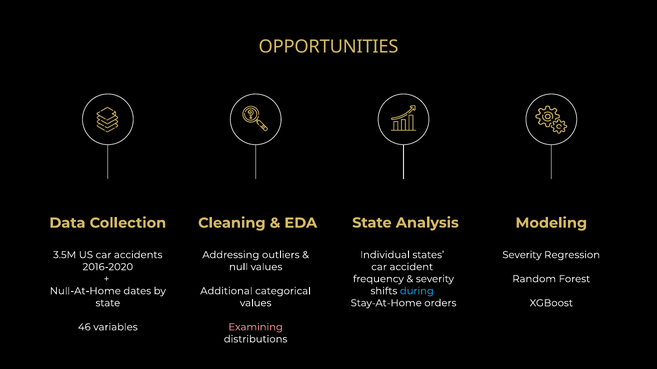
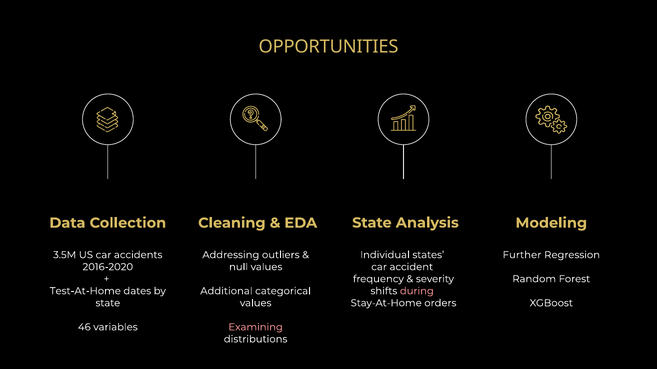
Severity at (522, 255): Severity -> Further
Null-At-Home: Null-At-Home -> Test-At-Home
during colour: light blue -> pink
